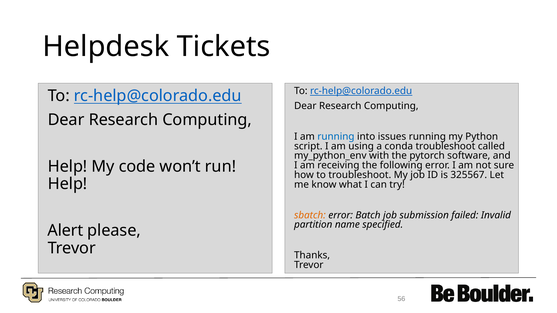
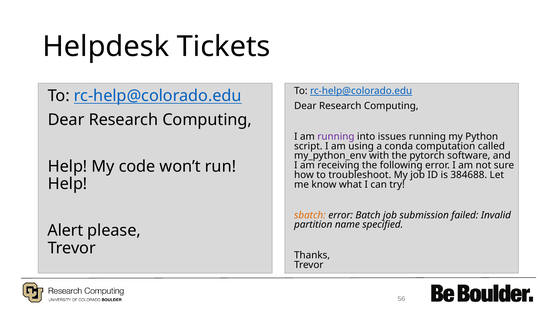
running at (336, 137) colour: blue -> purple
conda troubleshoot: troubleshoot -> computation
325567: 325567 -> 384688
